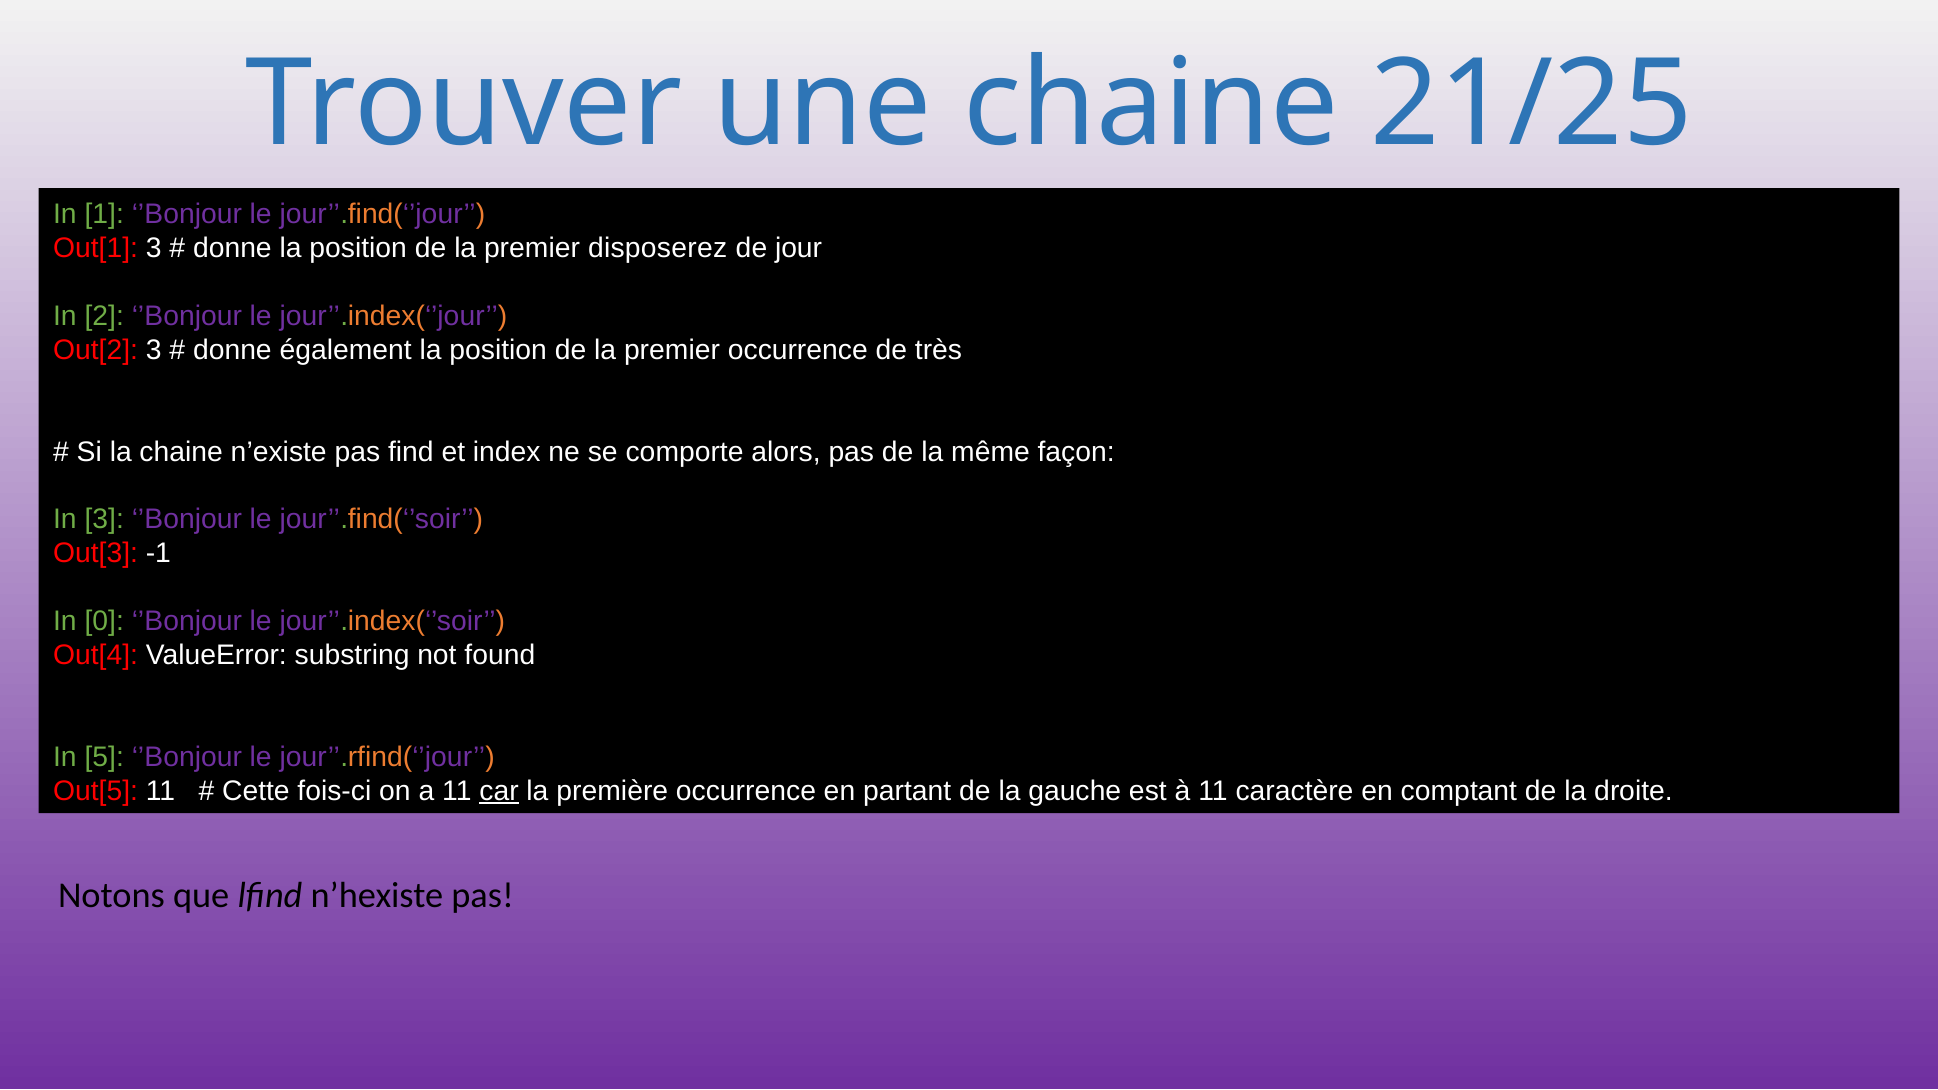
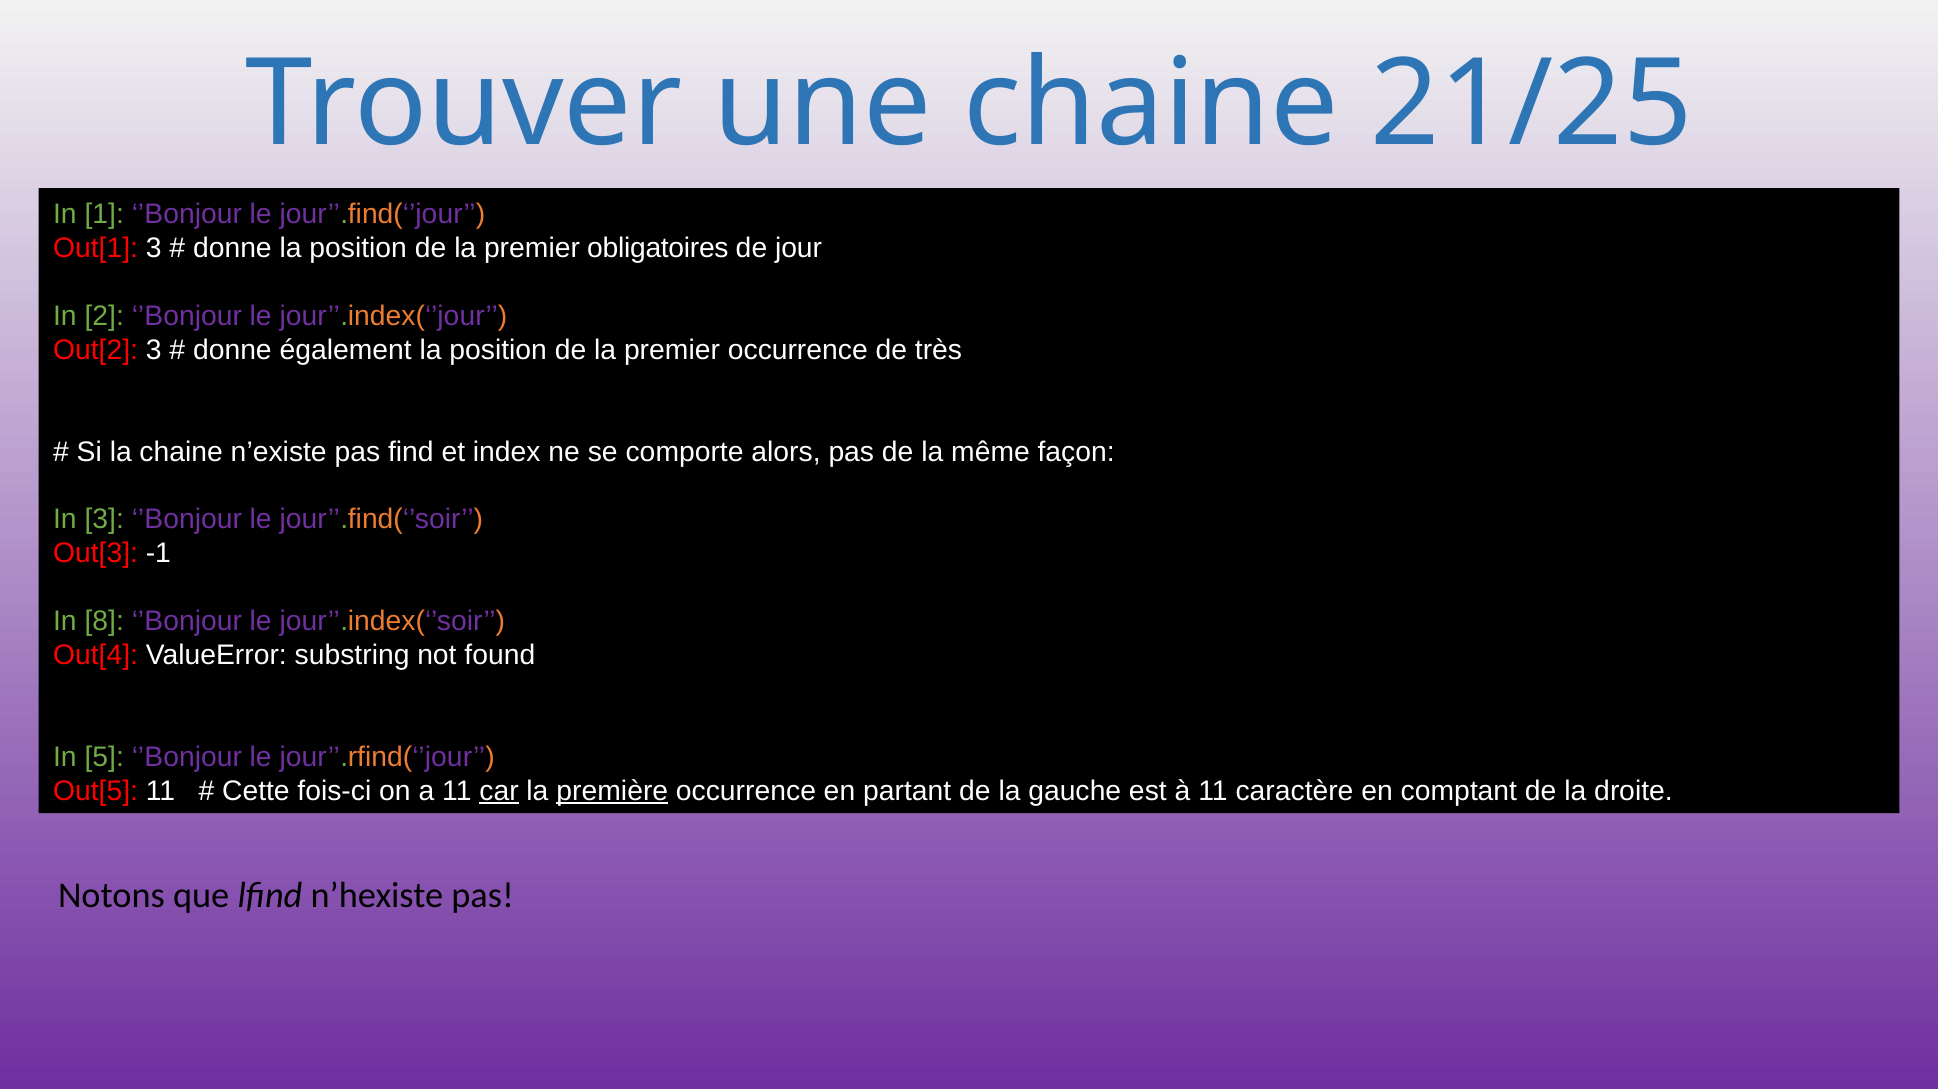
disposerez: disposerez -> obligatoires
0: 0 -> 8
première underline: none -> present
